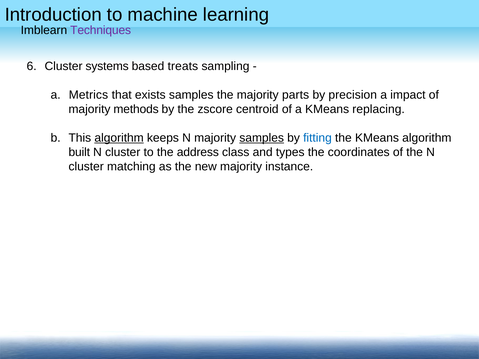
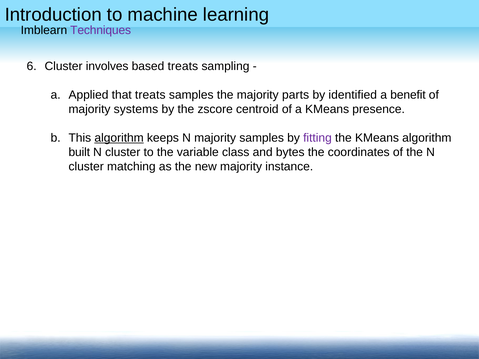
systems: systems -> involves
Metrics: Metrics -> Applied
that exists: exists -> treats
precision: precision -> identified
impact: impact -> benefit
methods: methods -> systems
replacing: replacing -> presence
samples at (262, 138) underline: present -> none
fitting colour: blue -> purple
address: address -> variable
types: types -> bytes
